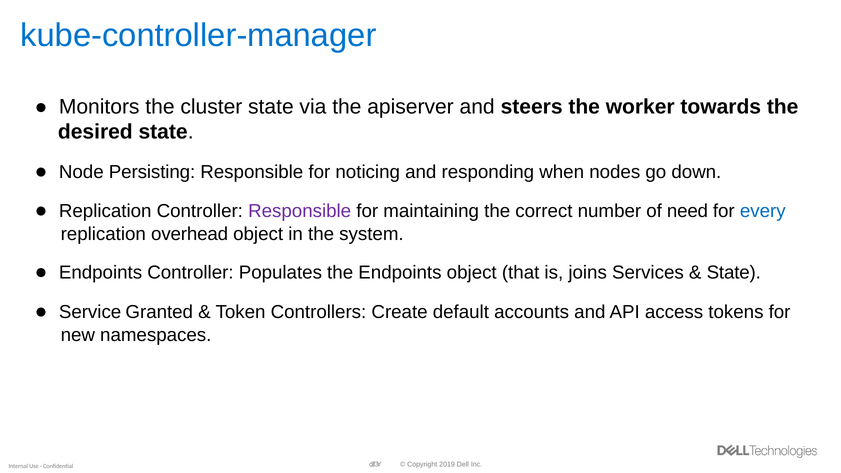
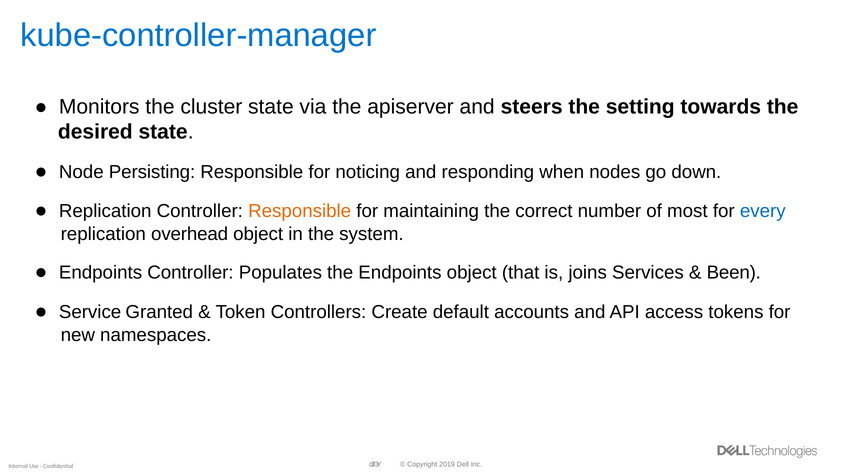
worker: worker -> setting
Responsible at (300, 211) colour: purple -> orange
need: need -> most
State at (734, 273): State -> Been
